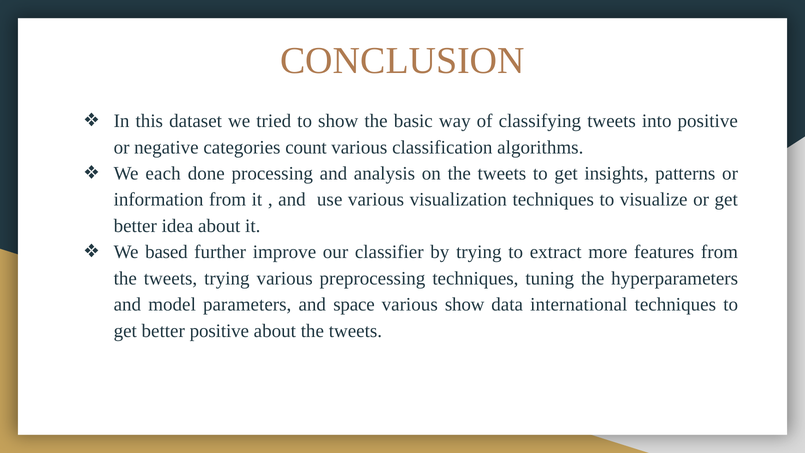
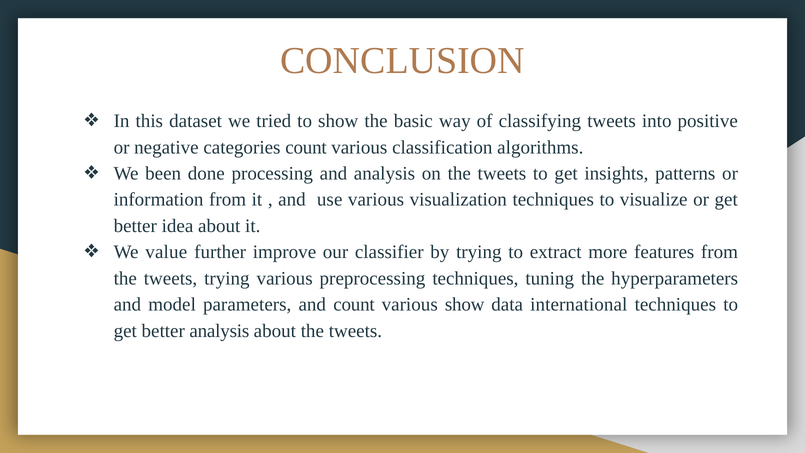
each: each -> been
based: based -> value
and space: space -> count
better positive: positive -> analysis
